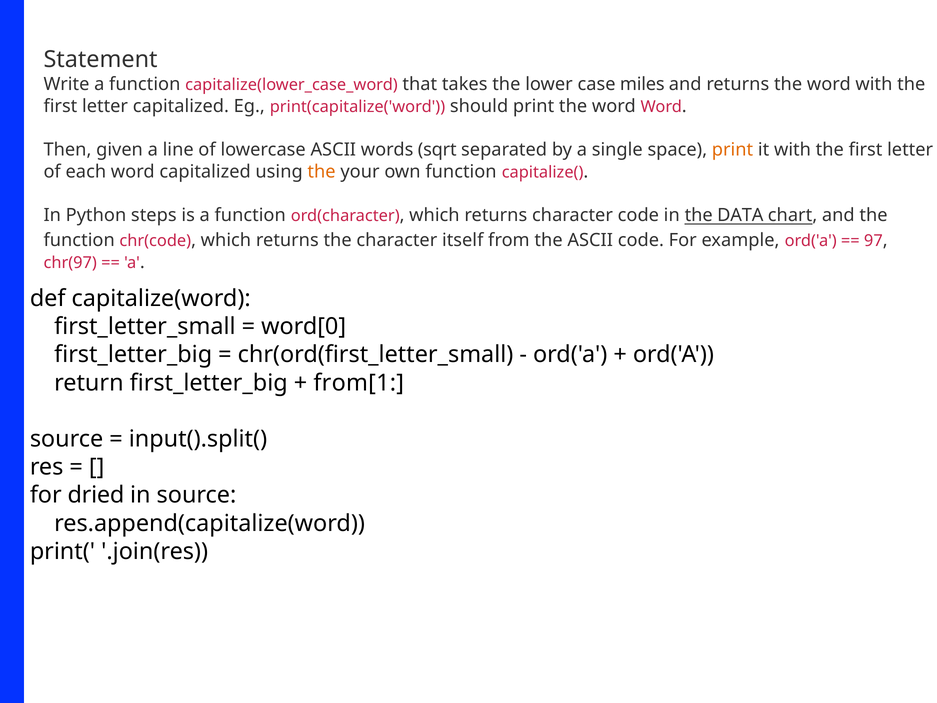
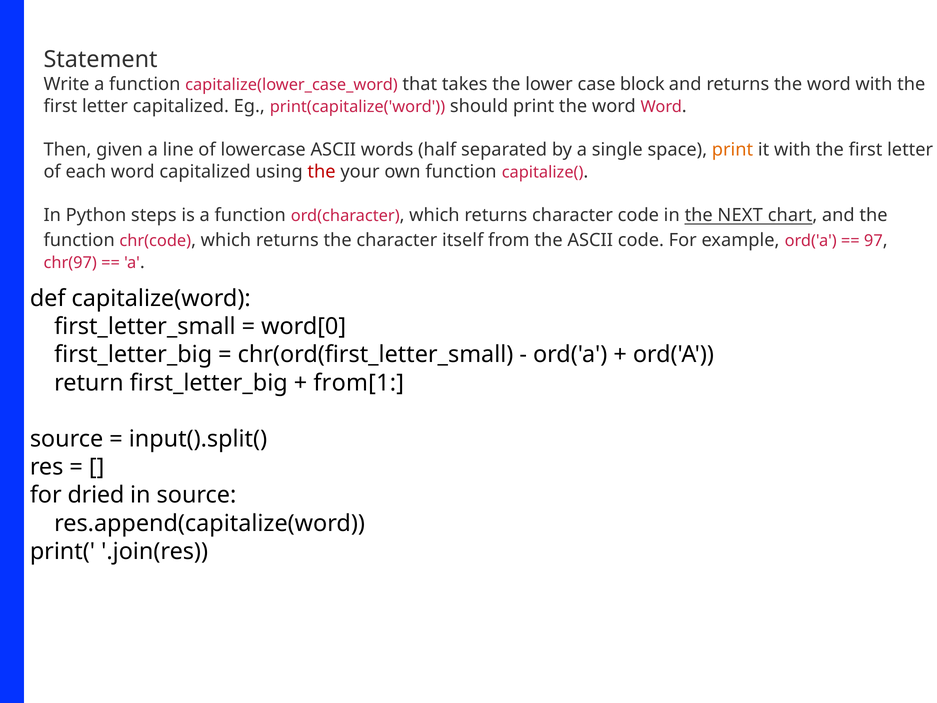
miles: miles -> block
sqrt: sqrt -> half
the at (322, 172) colour: orange -> red
DATA: DATA -> NEXT
